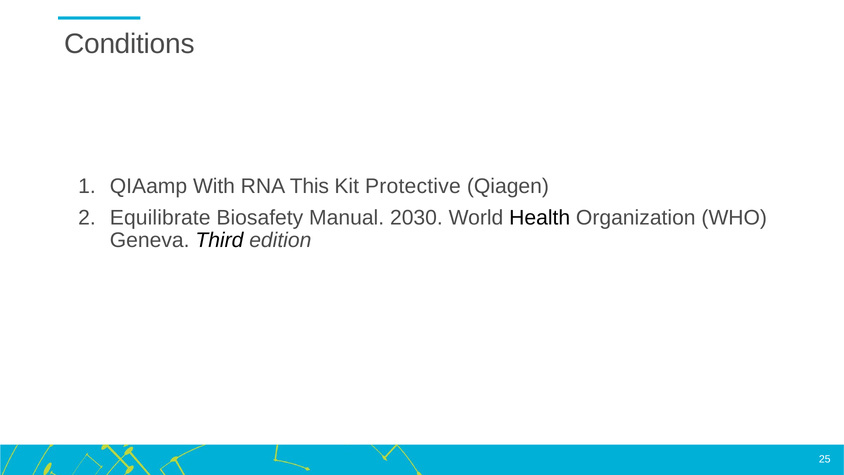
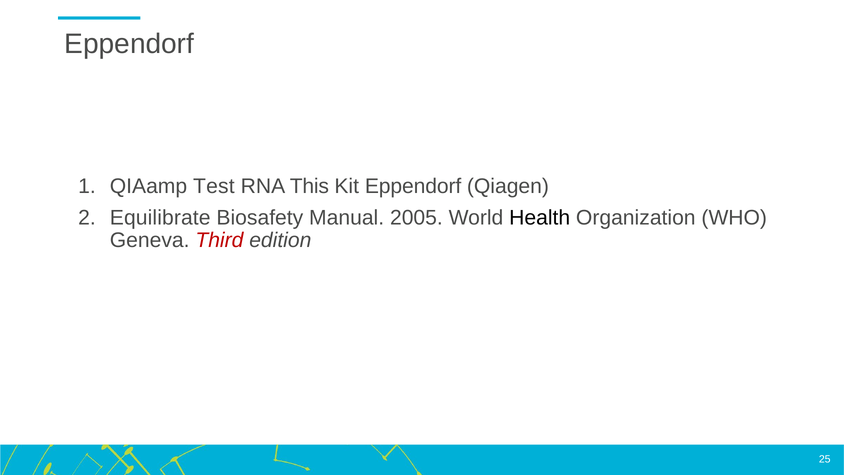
Conditions at (129, 44): Conditions -> Eppendorf
With: With -> Test
Kit Protective: Protective -> Eppendorf
2030: 2030 -> 2005
Third colour: black -> red
